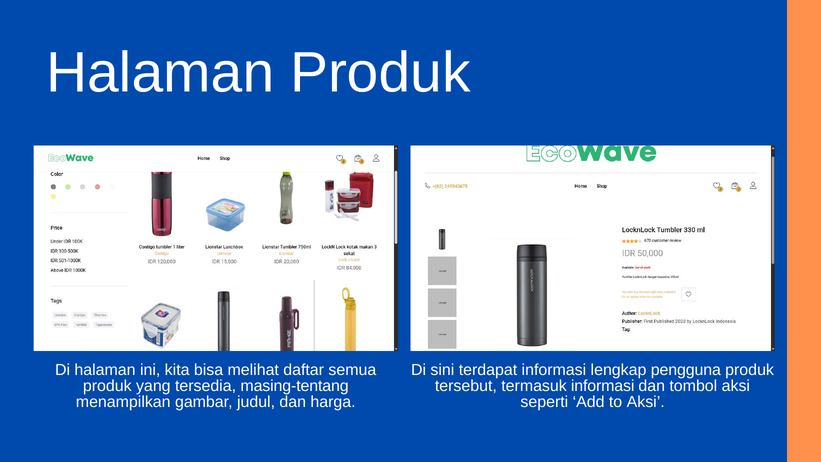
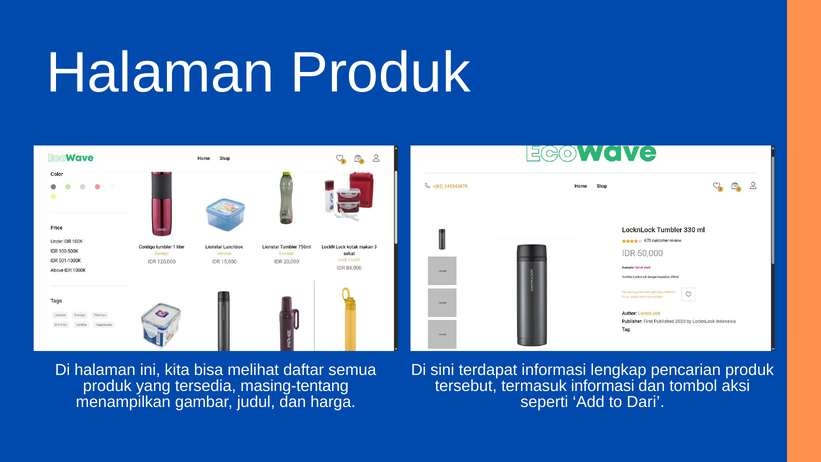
pengguna: pengguna -> pencarian
to Aksi: Aksi -> Dari
